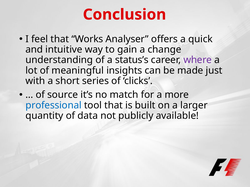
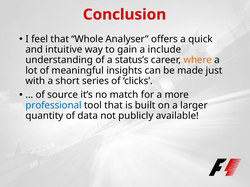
Works: Works -> Whole
change: change -> include
where colour: purple -> orange
